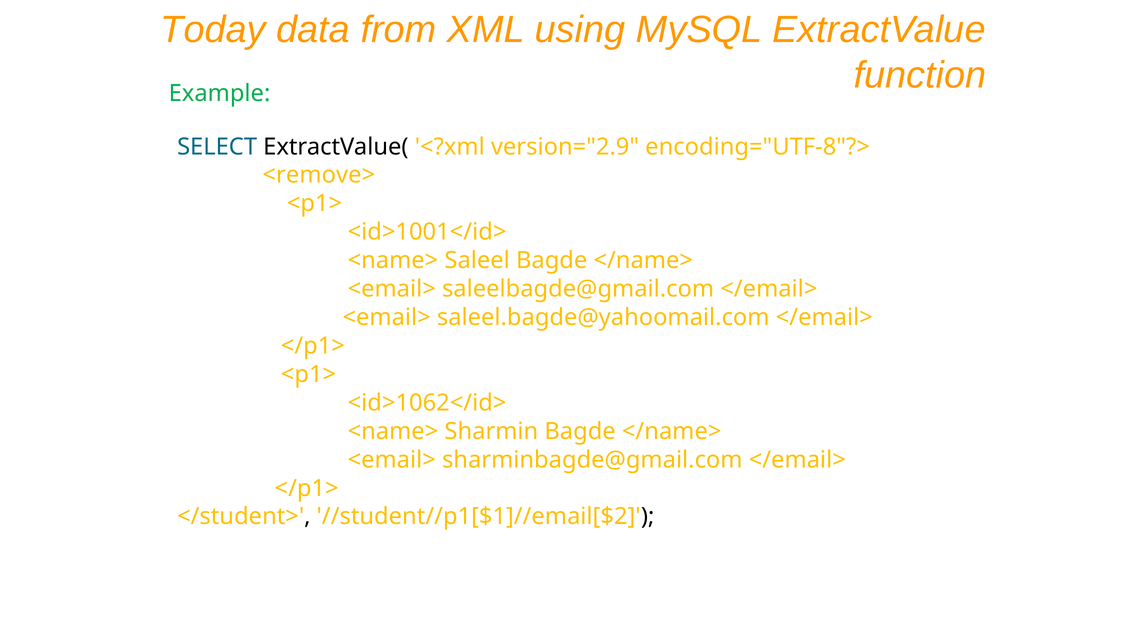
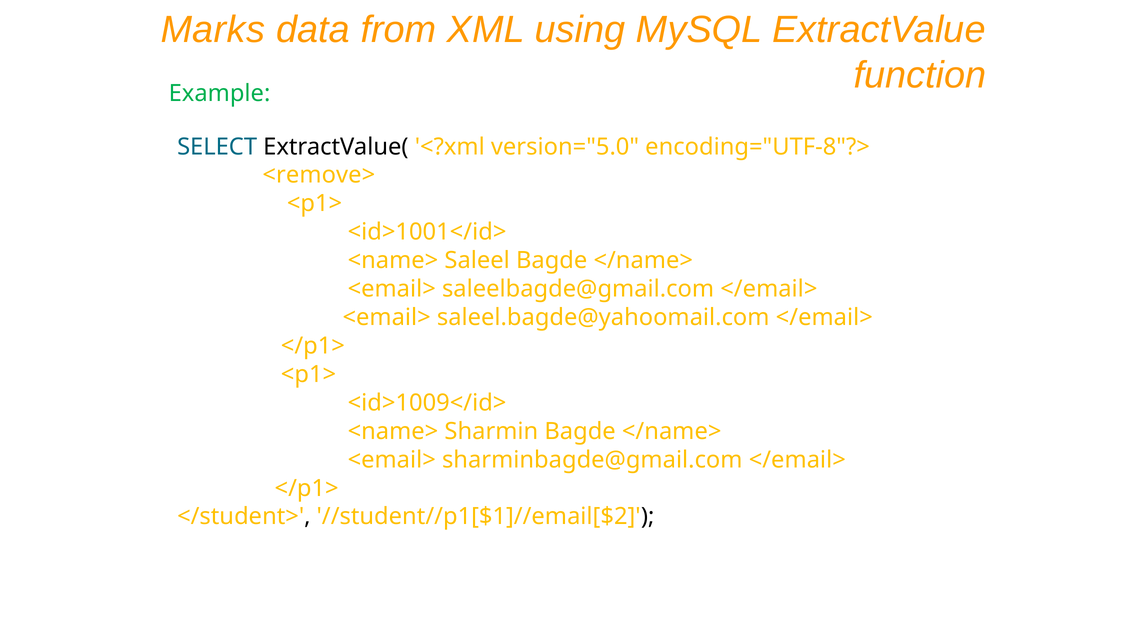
Today: Today -> Marks
version="2.9: version="2.9 -> version="5.0
<id>1062</id>: <id>1062</id> -> <id>1009</id>
